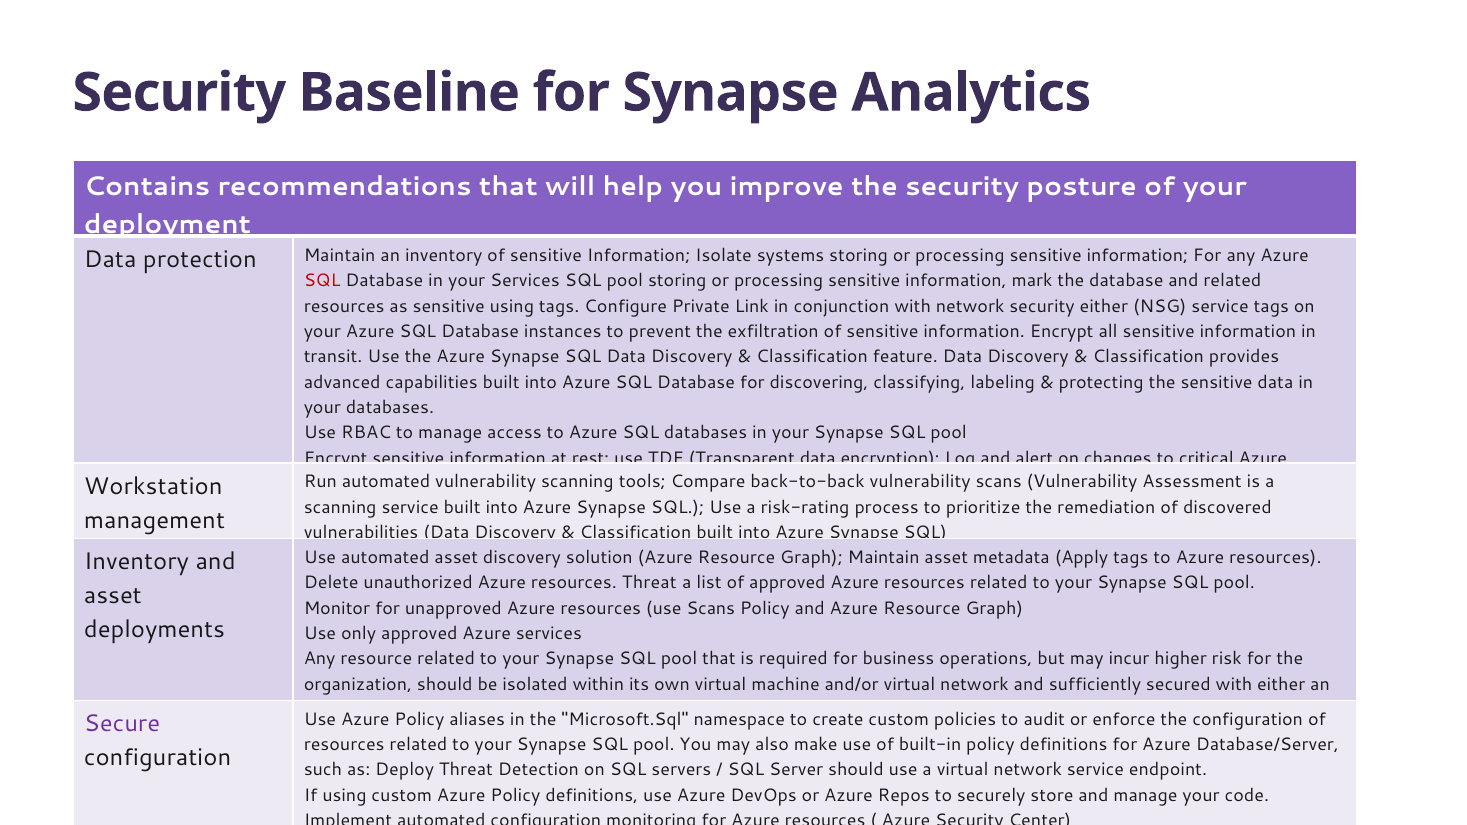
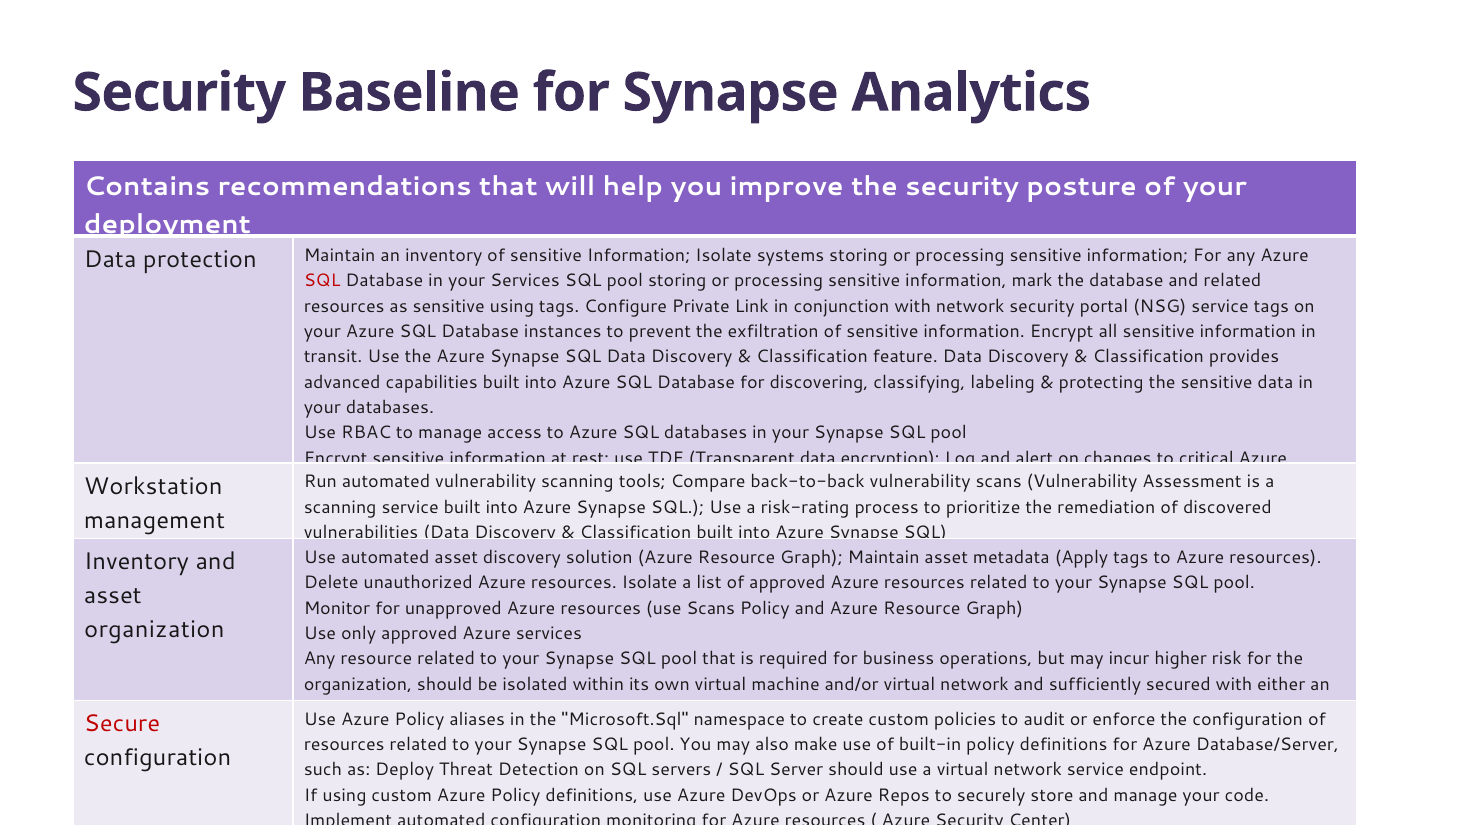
security either: either -> portal
resources Threat: Threat -> Isolate
deployments at (155, 630): deployments -> organization
Secure colour: purple -> red
